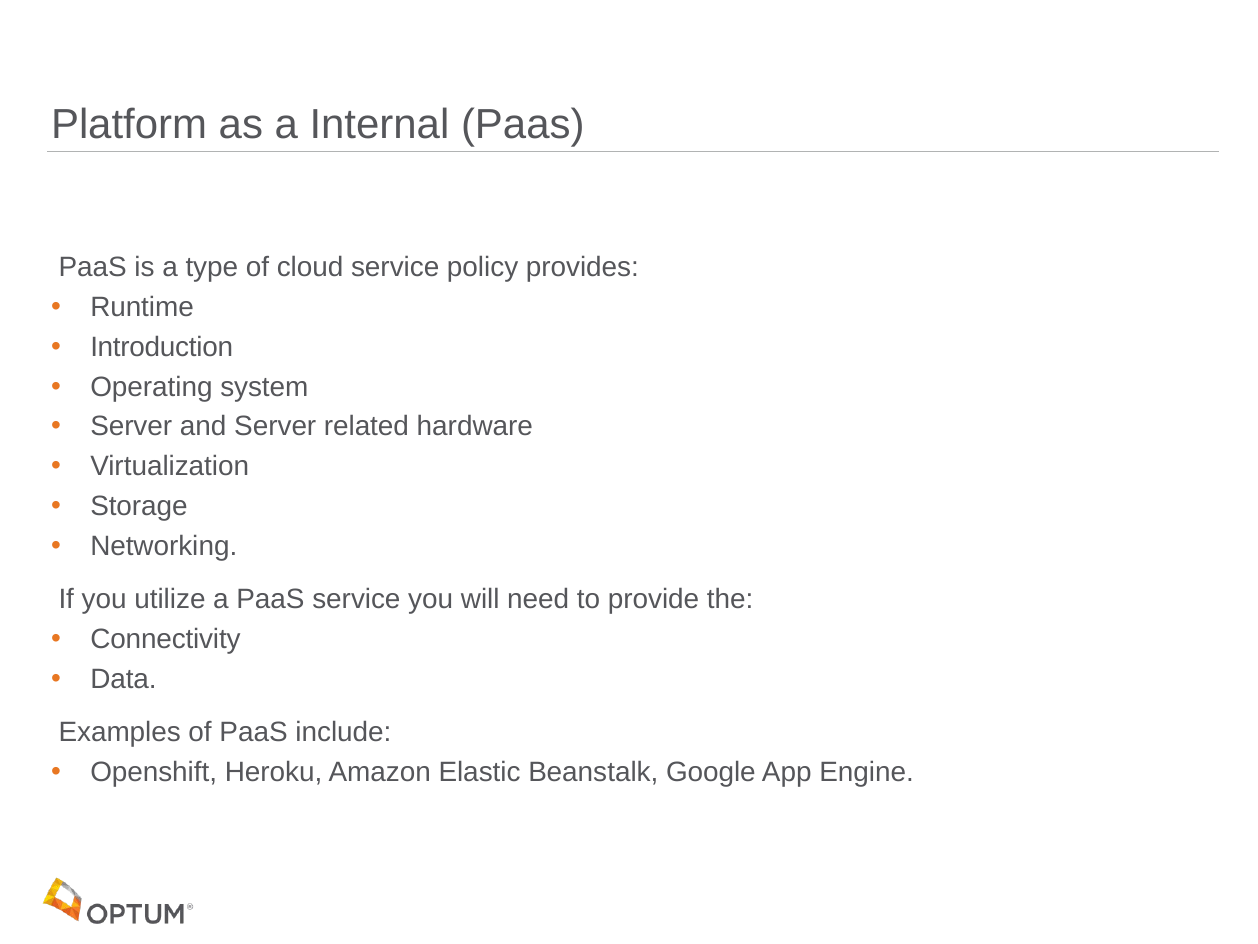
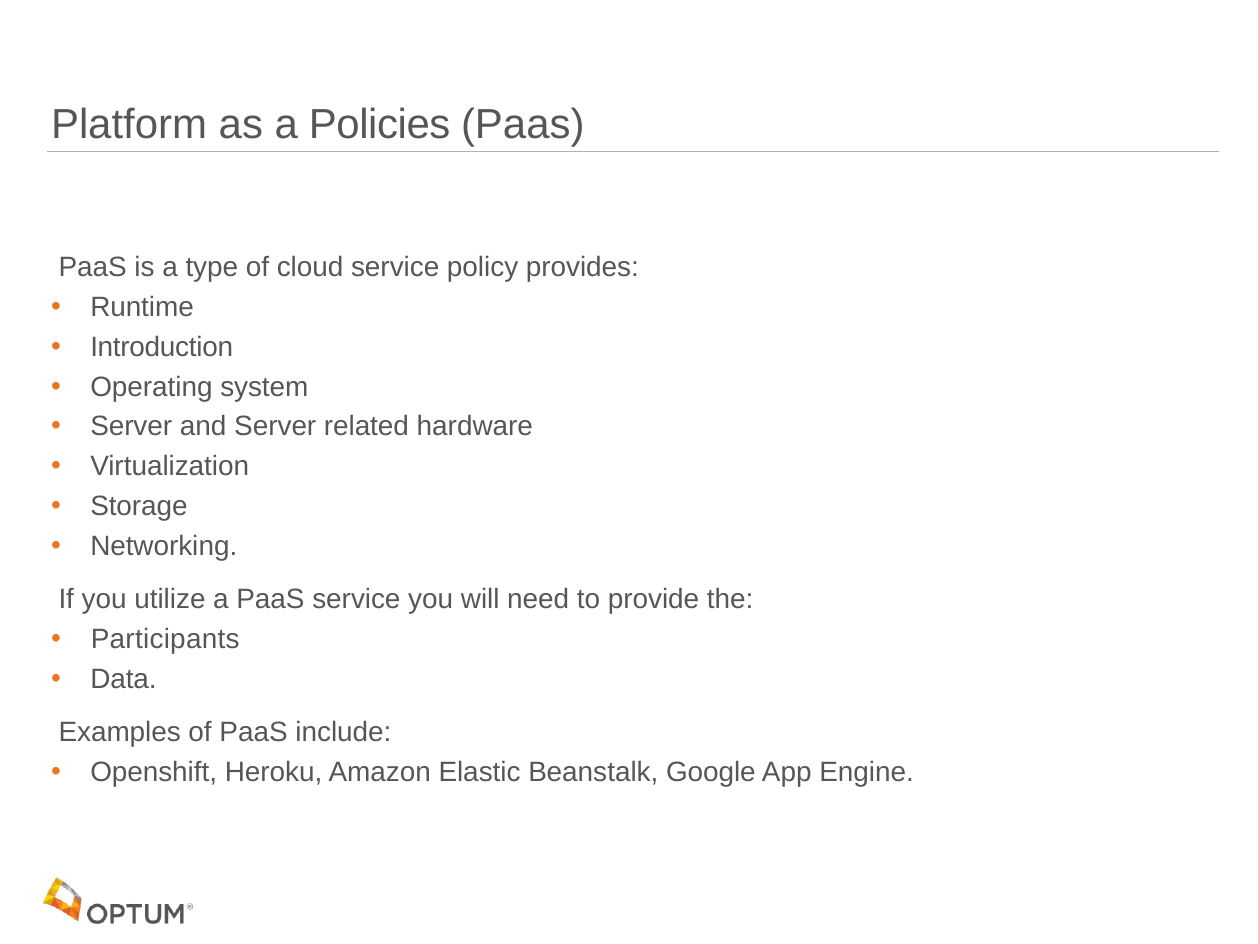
Internal: Internal -> Policies
Connectivity: Connectivity -> Participants
